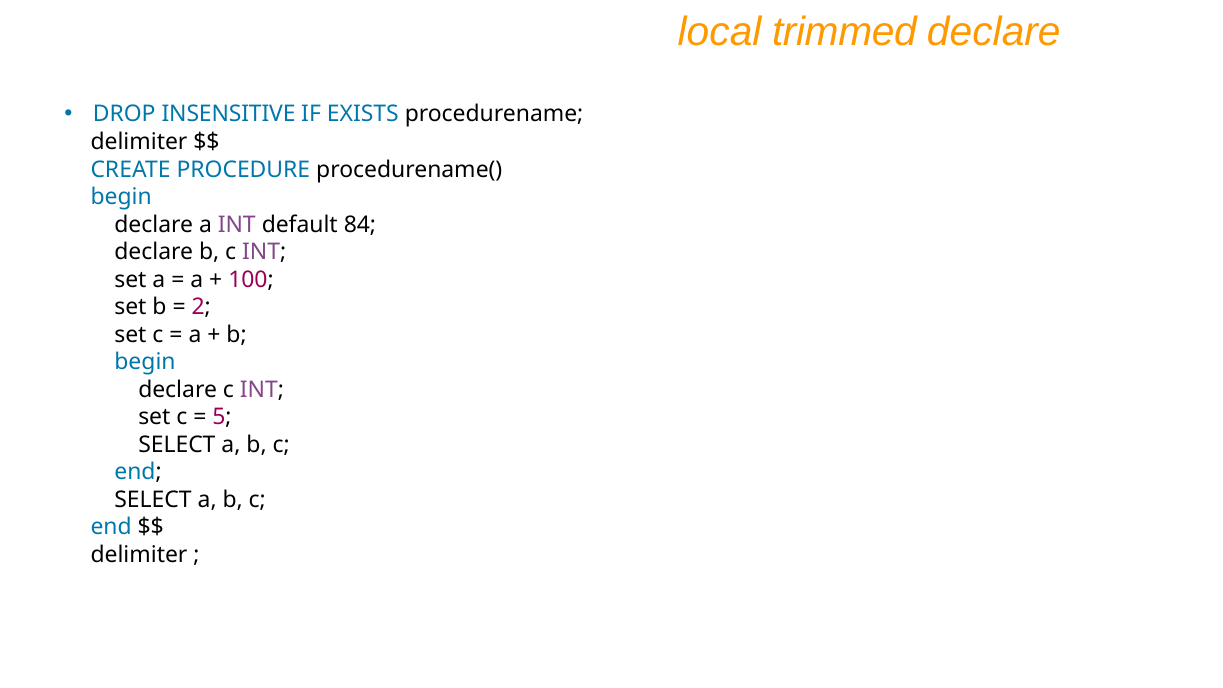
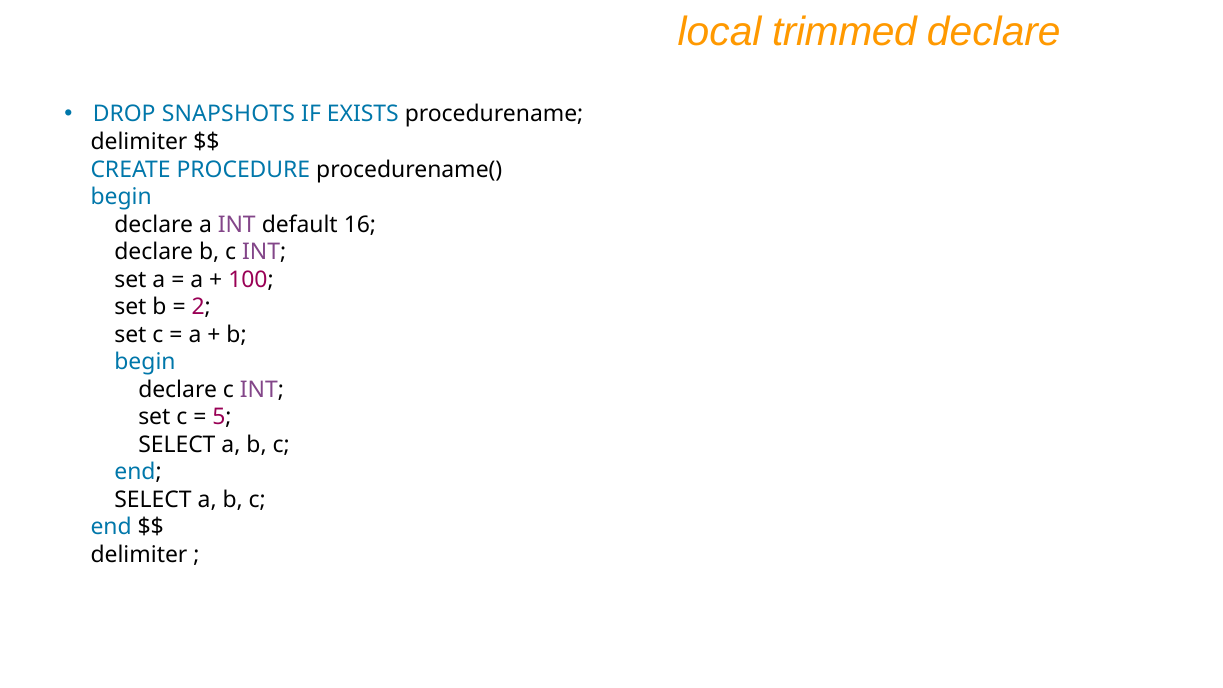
INSENSITIVE: INSENSITIVE -> SNAPSHOTS
84: 84 -> 16
